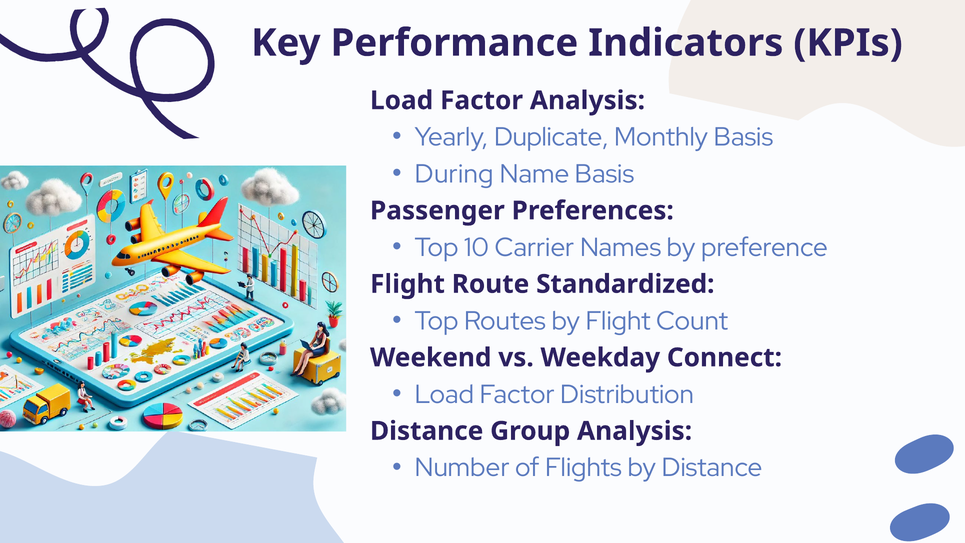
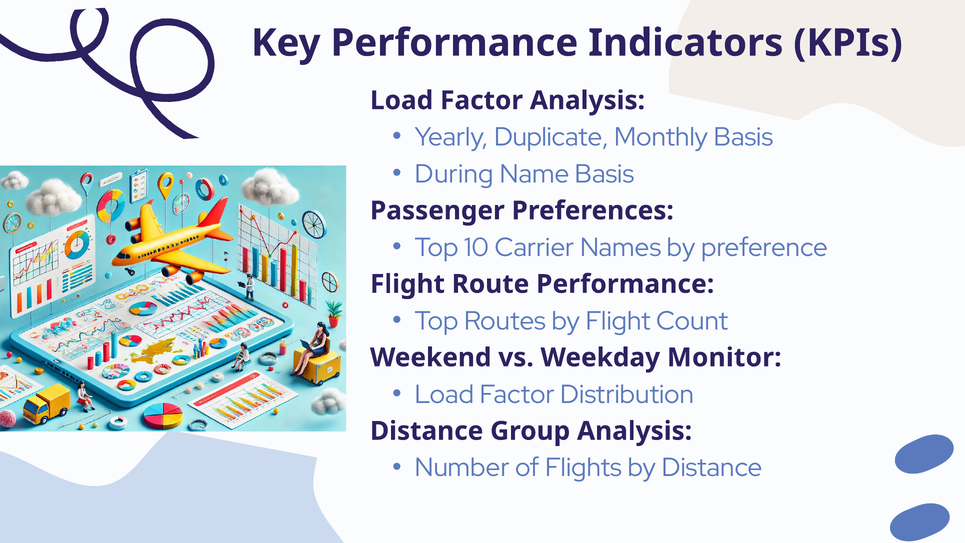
Route Standardized: Standardized -> Performance
Connect: Connect -> Monitor
